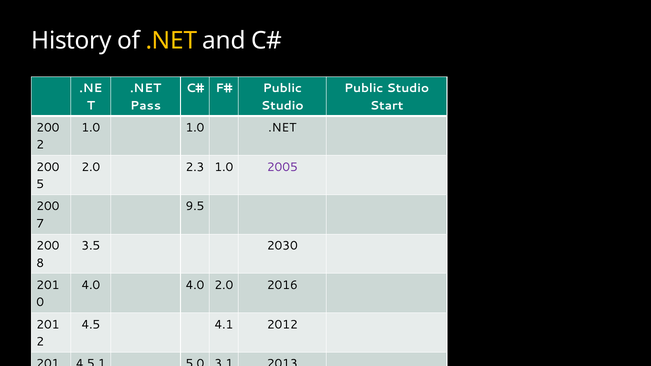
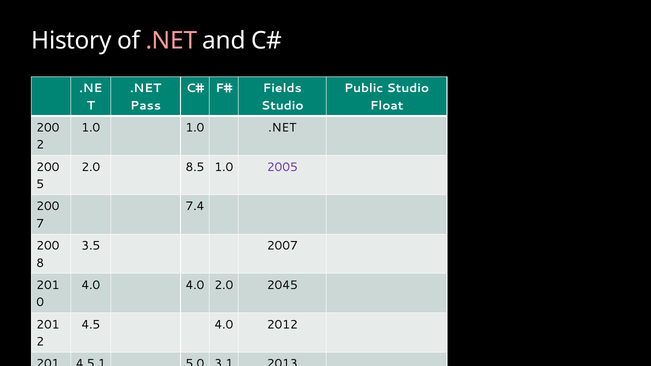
.NET at (171, 41) colour: yellow -> pink
Public at (282, 88): Public -> Fields
Start: Start -> Float
2.3: 2.3 -> 8.5
9.5: 9.5 -> 7.4
2030: 2030 -> 2007
2016: 2016 -> 2045
4.5 4.1: 4.1 -> 4.0
